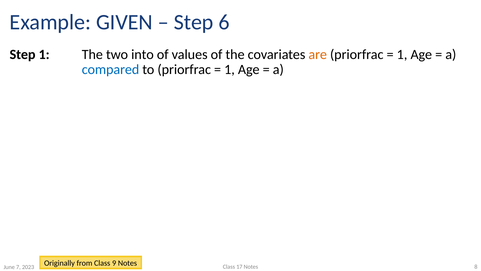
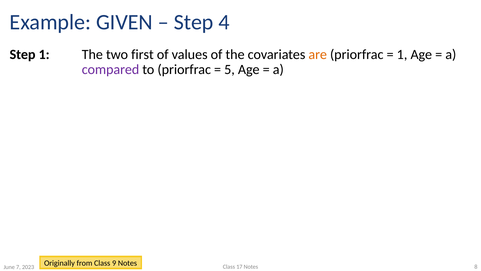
6: 6 -> 4
into: into -> first
compared colour: blue -> purple
1 at (230, 69): 1 -> 5
